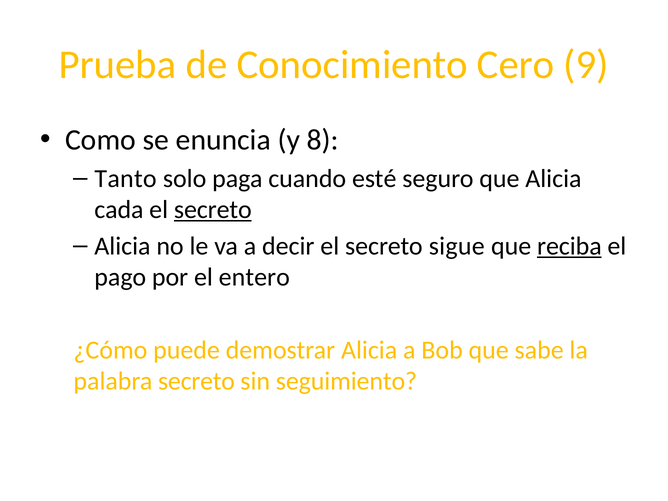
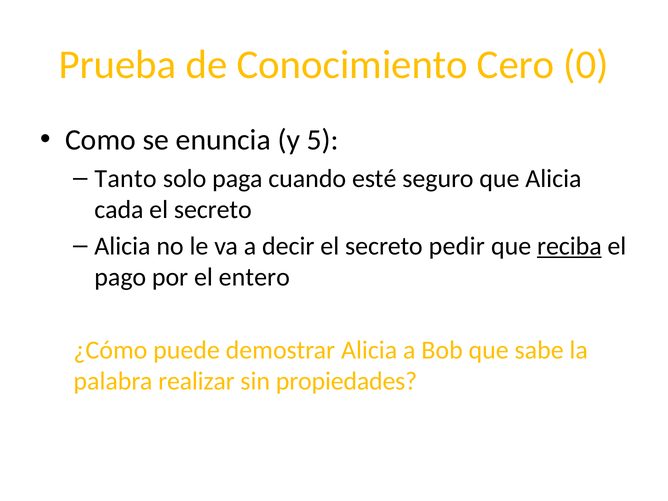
9: 9 -> 0
8: 8 -> 5
secreto at (213, 210) underline: present -> none
sigue: sigue -> pedir
palabra secreto: secreto -> realizar
seguimiento: seguimiento -> propiedades
